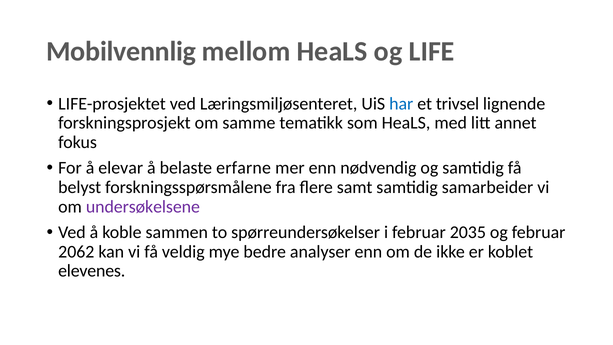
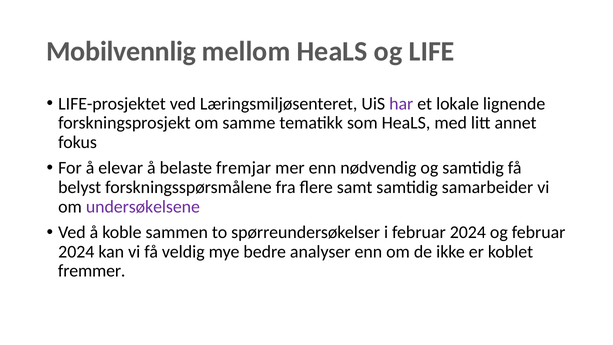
har colour: blue -> purple
trivsel: trivsel -> lokale
erfarne: erfarne -> fremjar
i februar 2035: 2035 -> 2024
2062 at (76, 252): 2062 -> 2024
elevenes: elevenes -> fremmer
